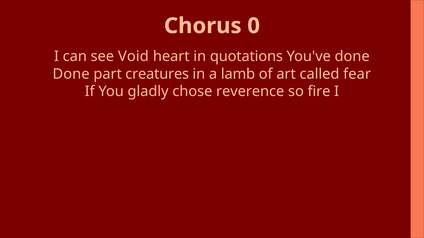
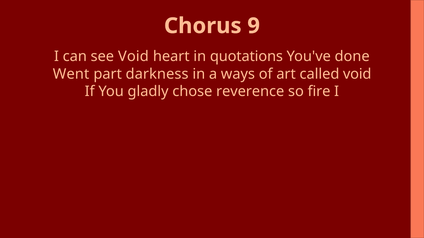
0: 0 -> 9
Done at (71, 74): Done -> Went
creatures: creatures -> darkness
lamb: lamb -> ways
called fear: fear -> void
